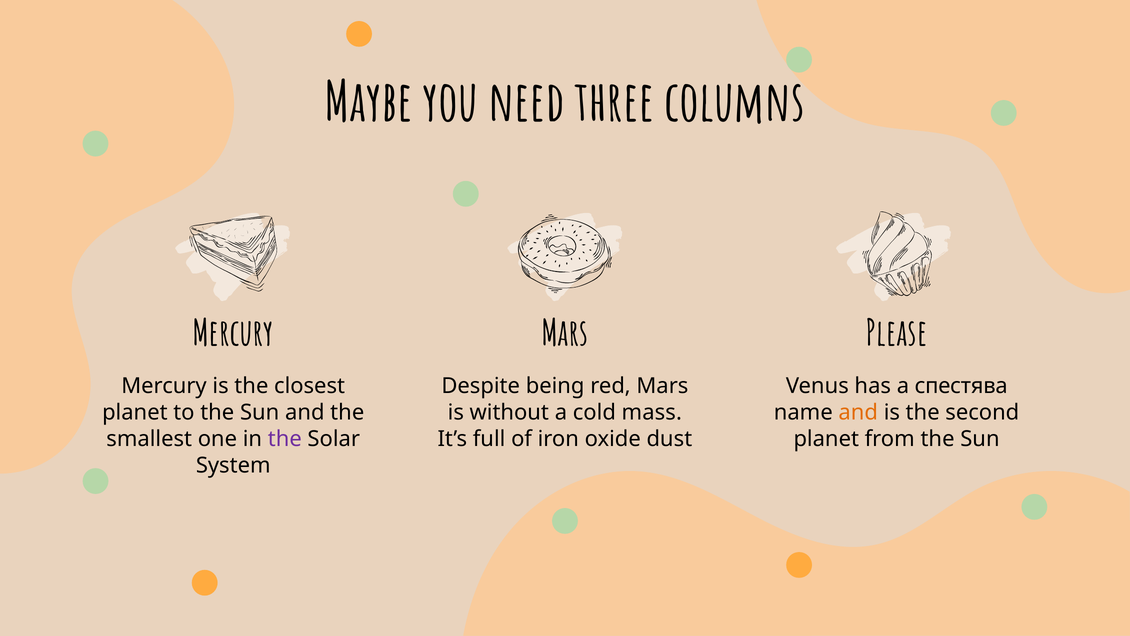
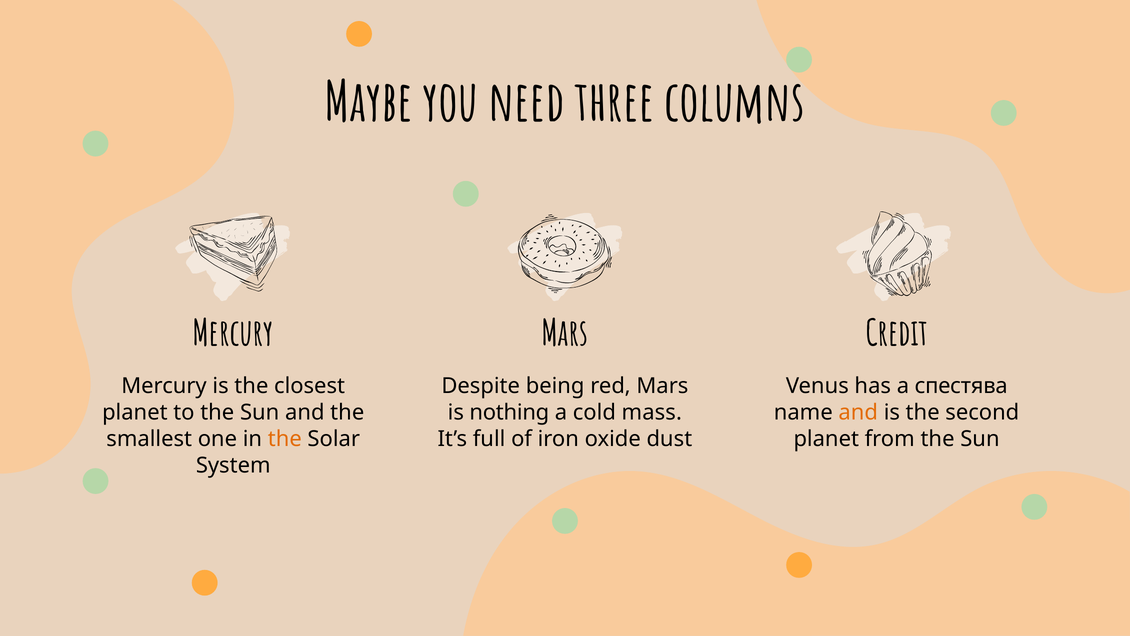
Please: Please -> Credit
without: without -> nothing
the at (285, 439) colour: purple -> orange
